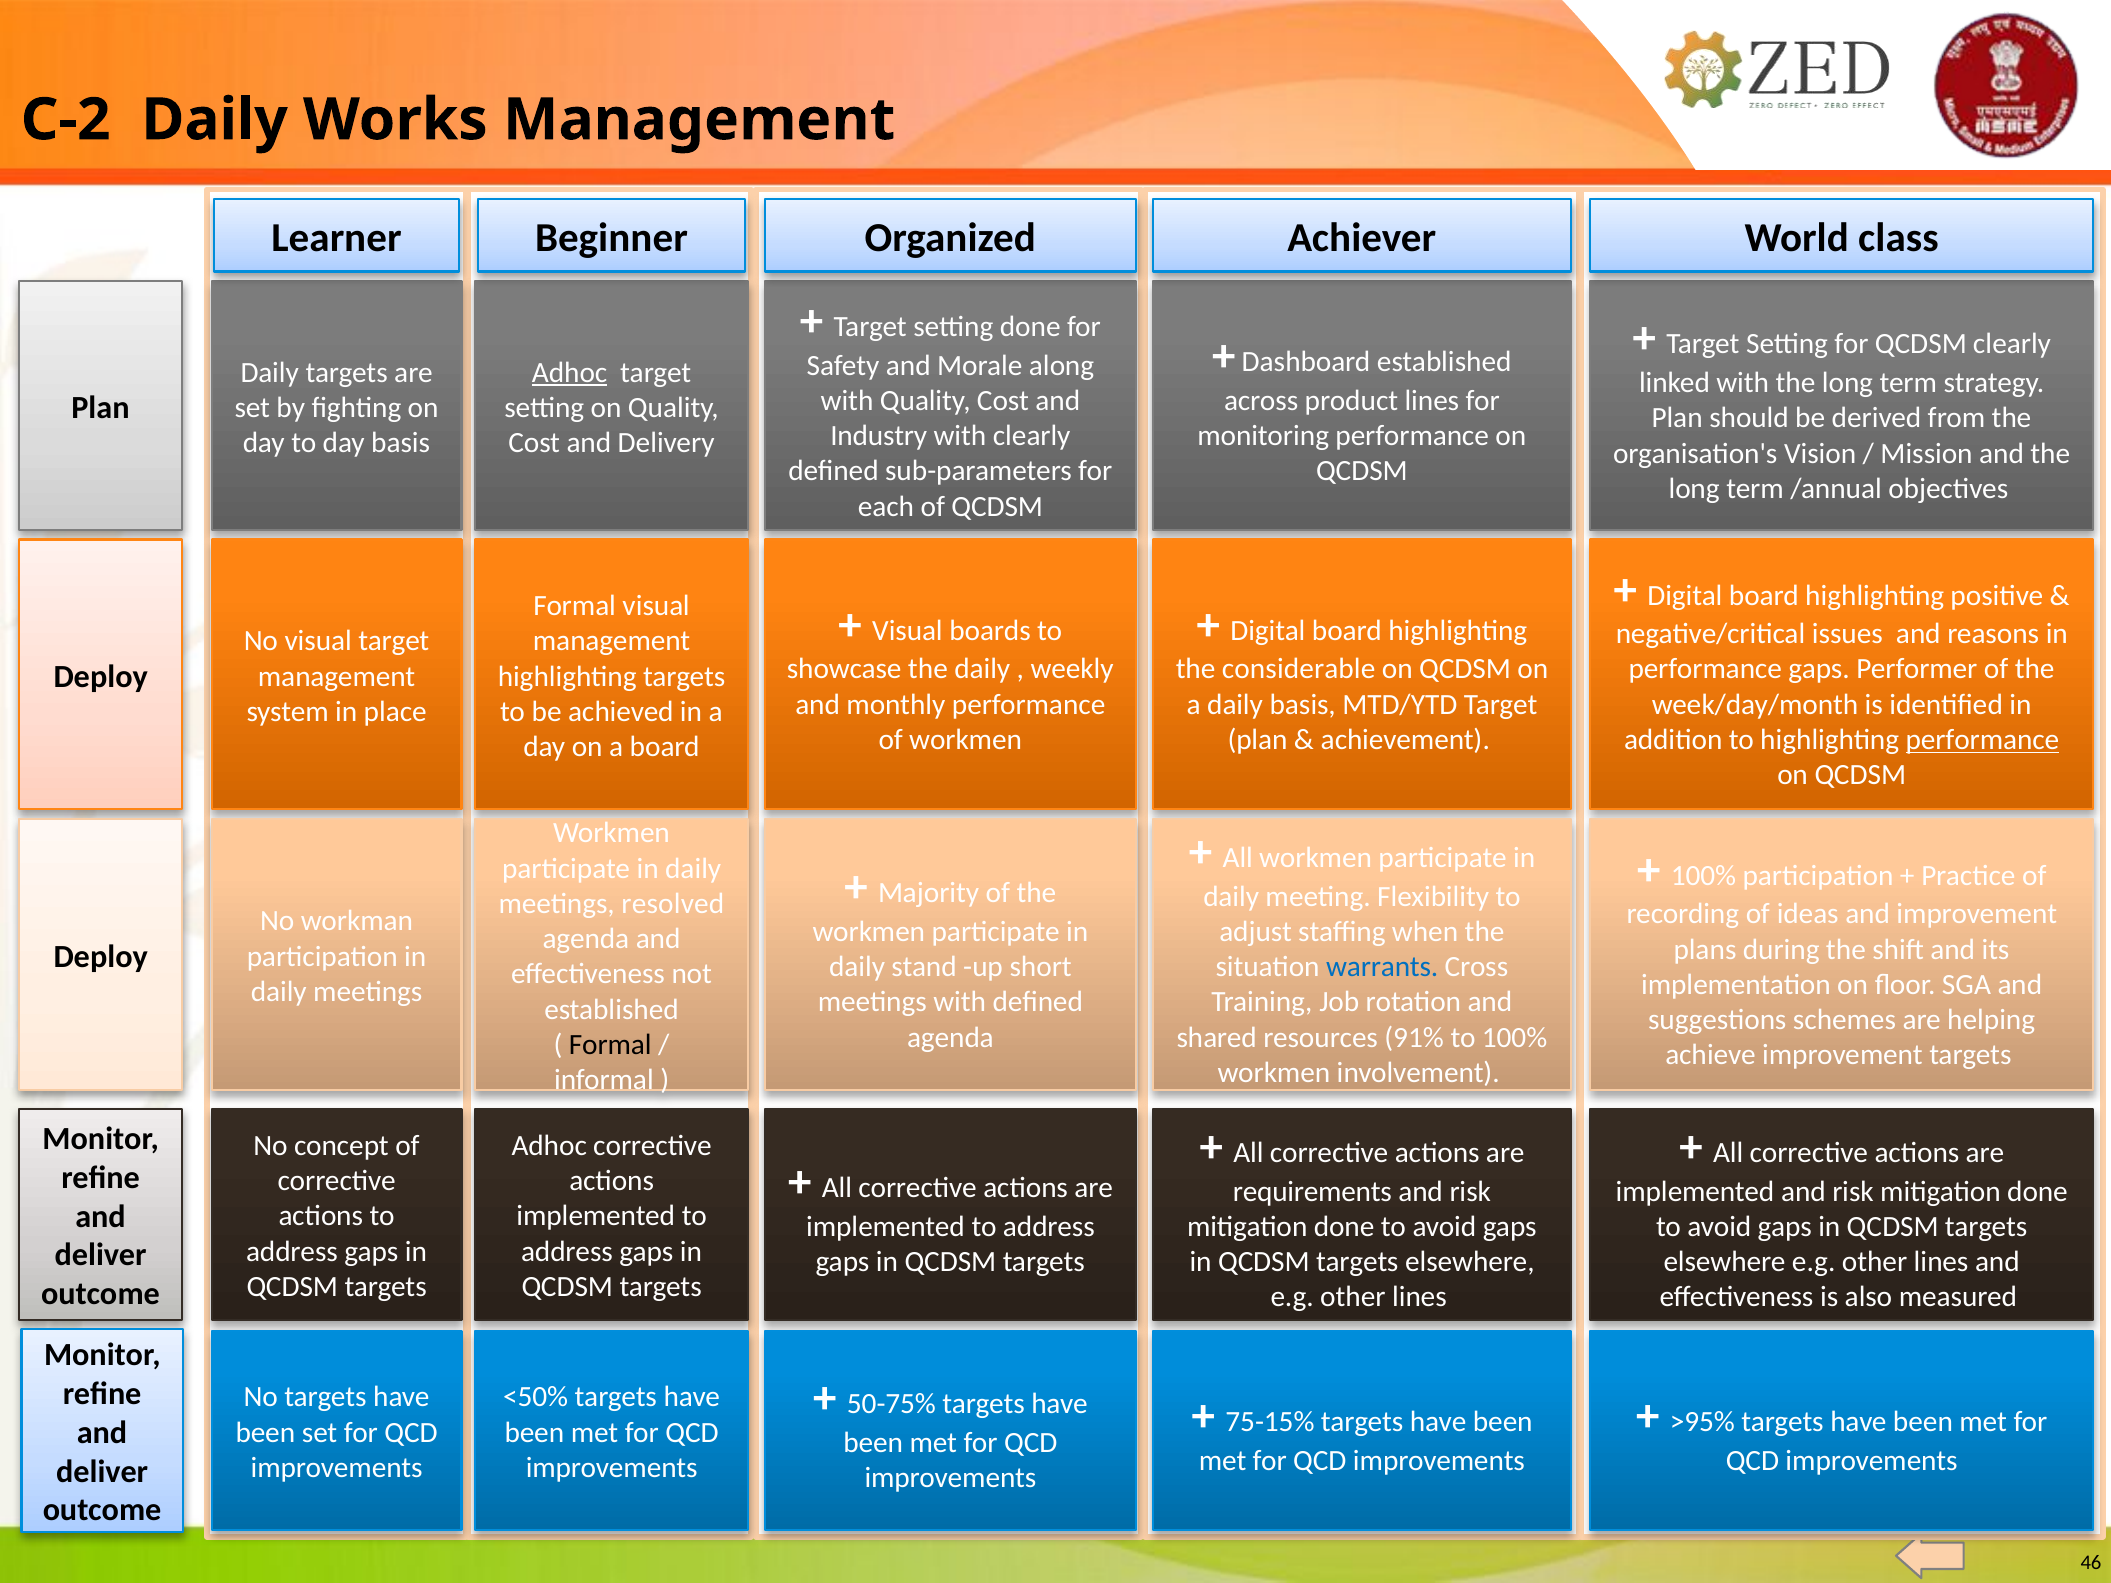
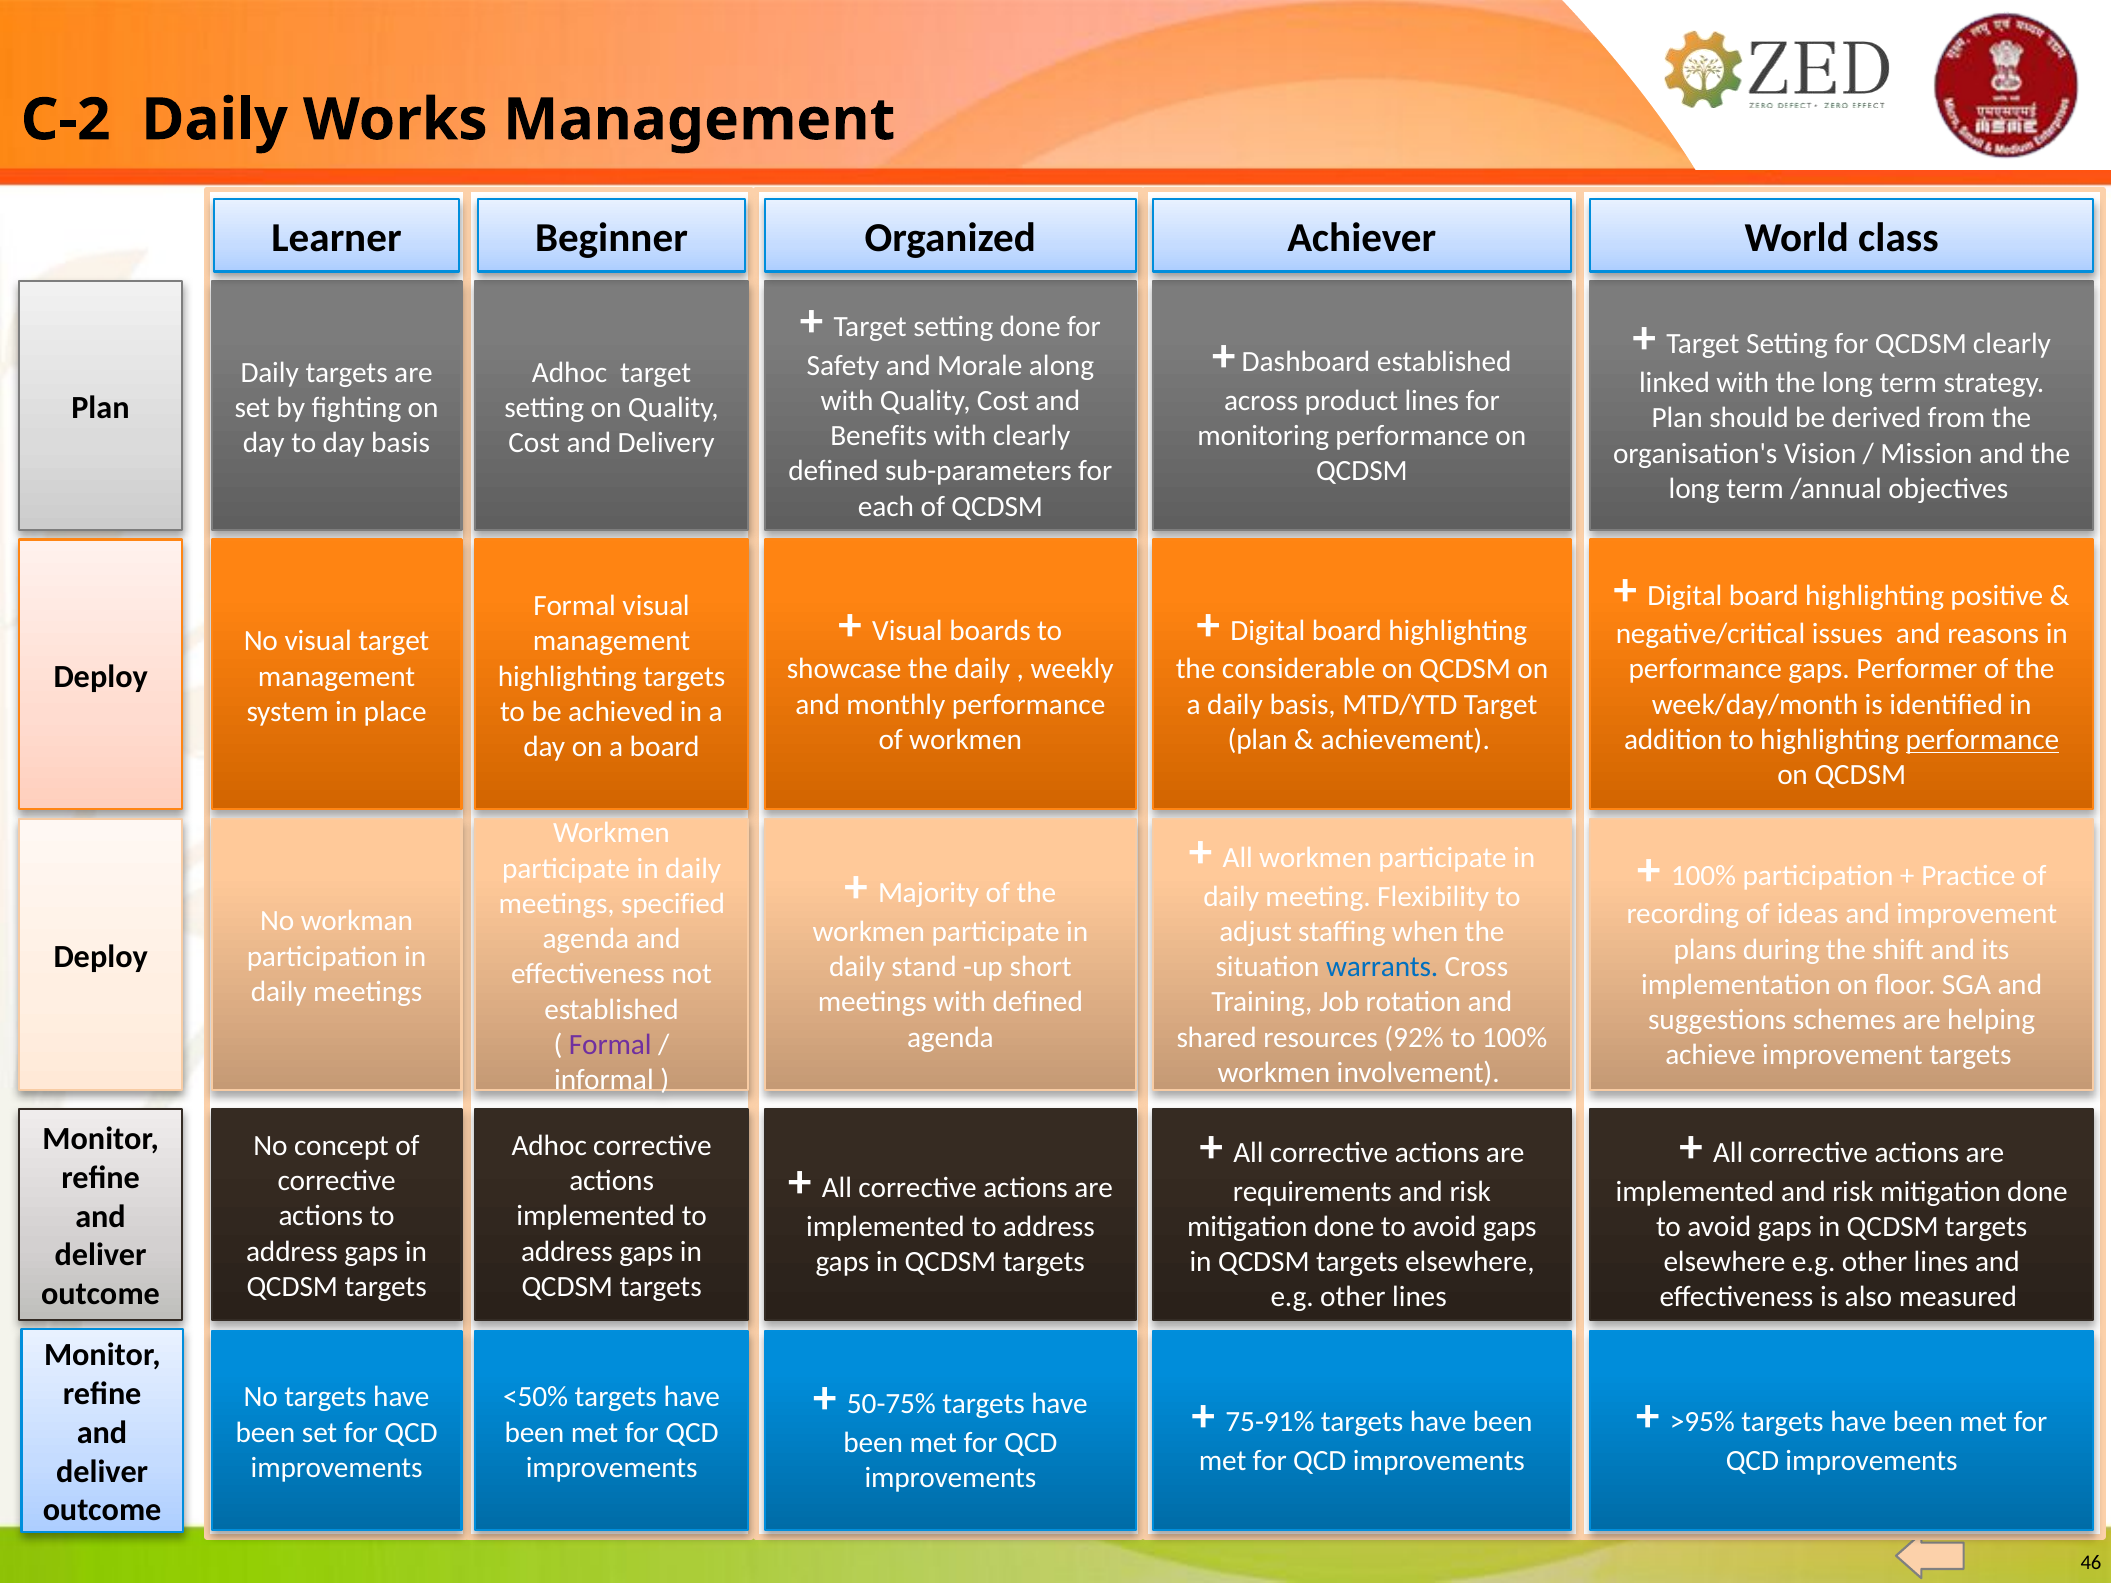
Adhoc at (570, 373) underline: present -> none
Industry: Industry -> Benefits
resolved: resolved -> specified
91%: 91% -> 92%
Formal at (610, 1045) colour: black -> purple
75-15%: 75-15% -> 75-91%
